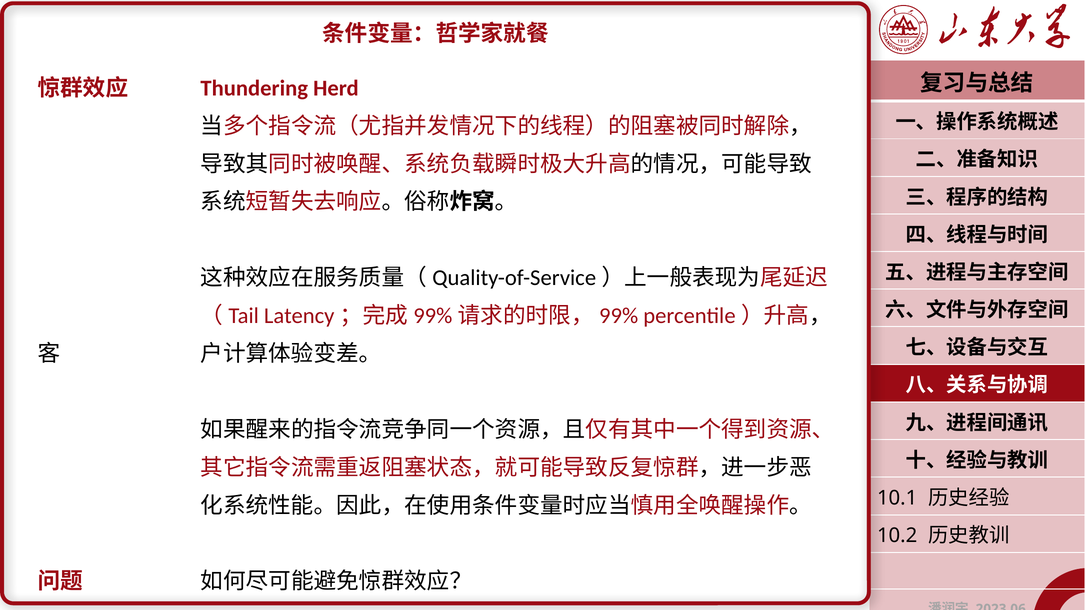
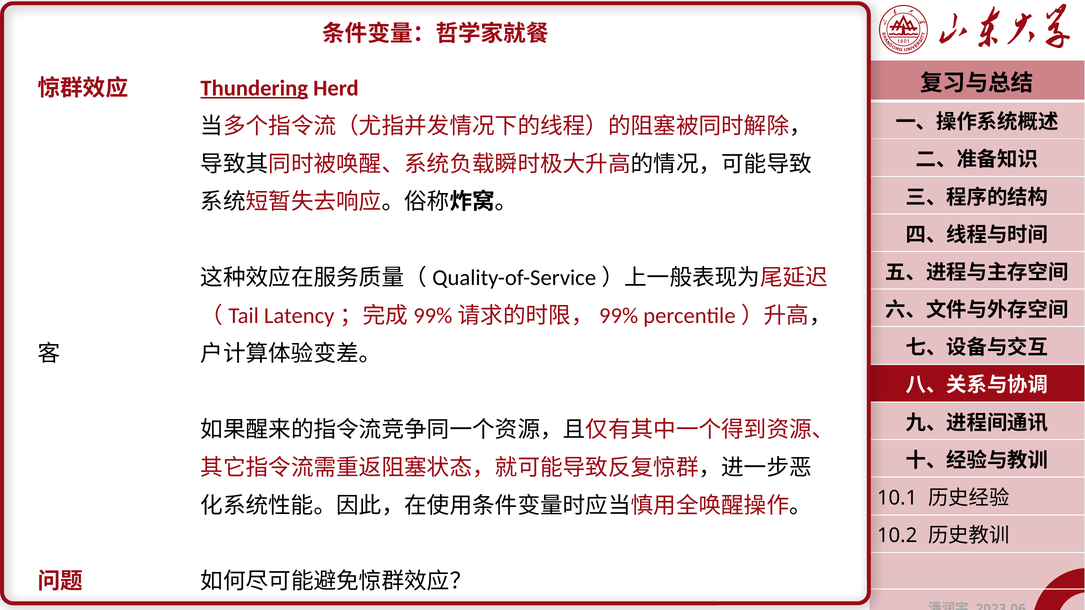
Thundering underline: none -> present
